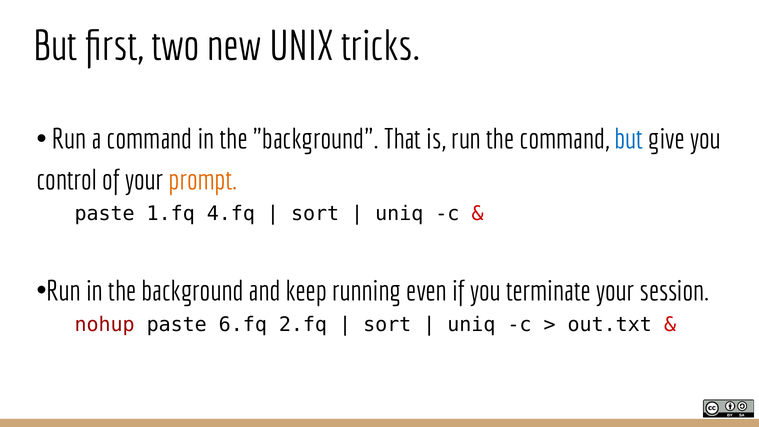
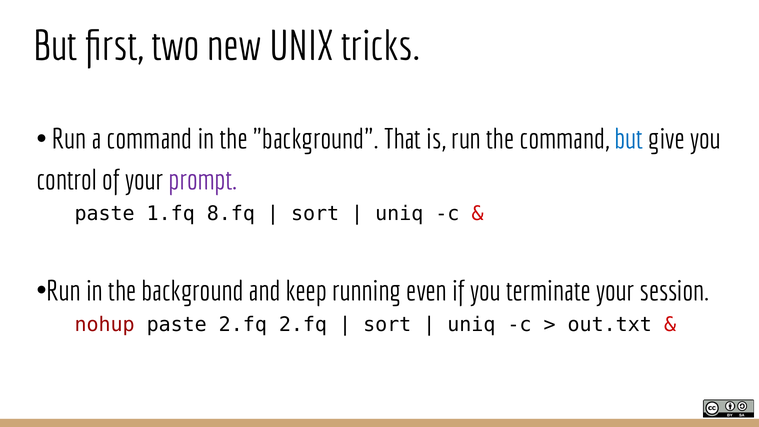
prompt colour: orange -> purple
4.fq: 4.fq -> 8.fq
paste 6.fq: 6.fq -> 2.fq
